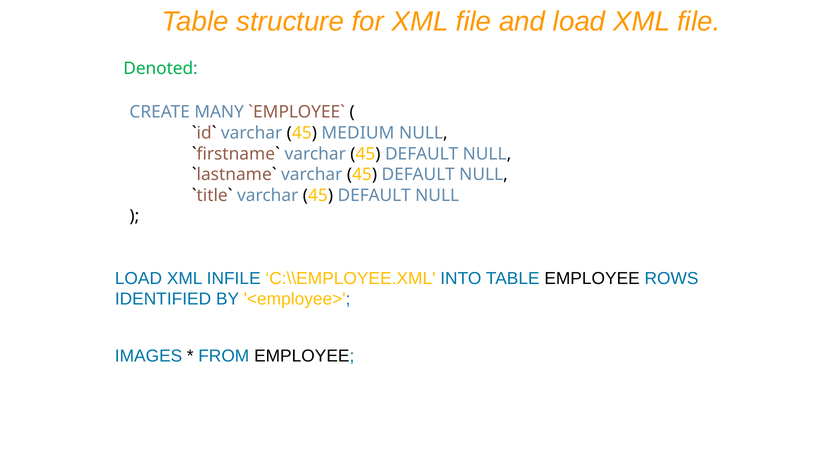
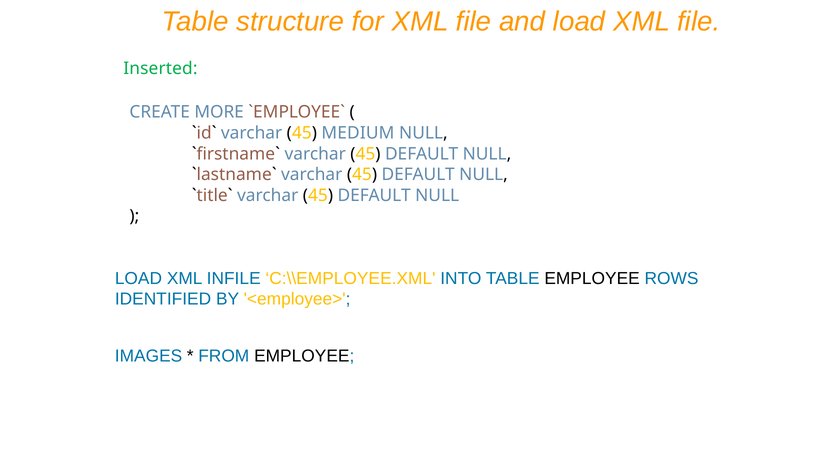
Denoted: Denoted -> Inserted
MANY: MANY -> MORE
